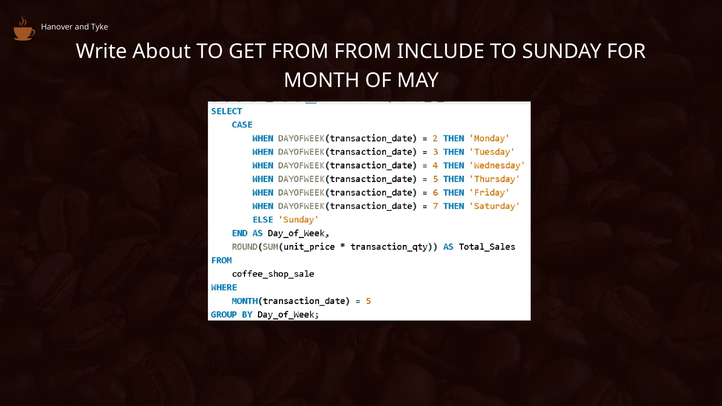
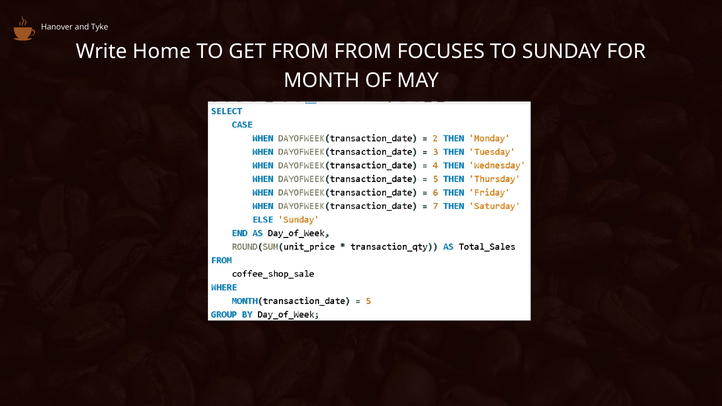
About: About -> Home
INCLUDE: INCLUDE -> FOCUSES
